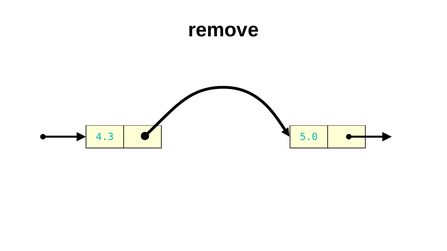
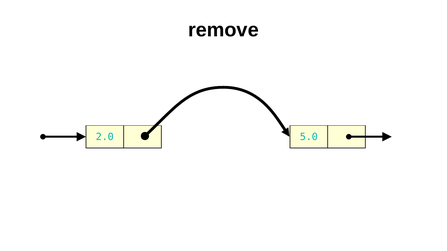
4.3: 4.3 -> 2.0
